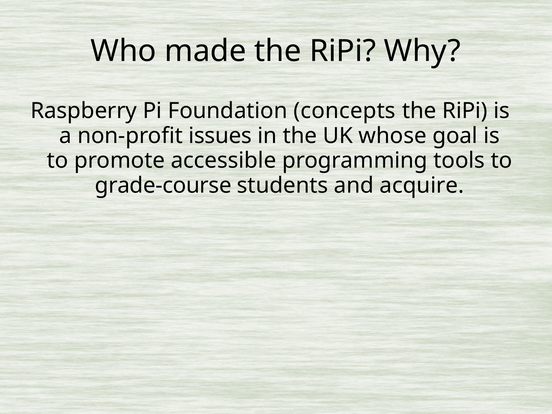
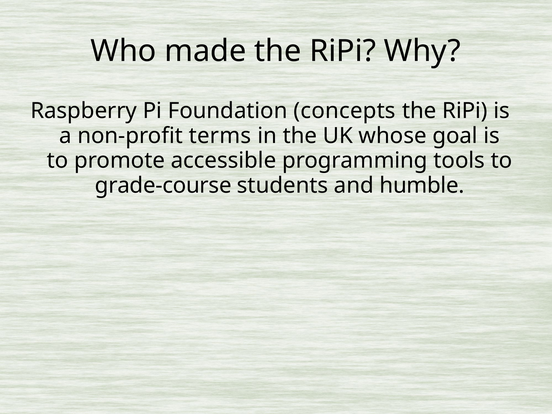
issues: issues -> terms
acquire: acquire -> humble
